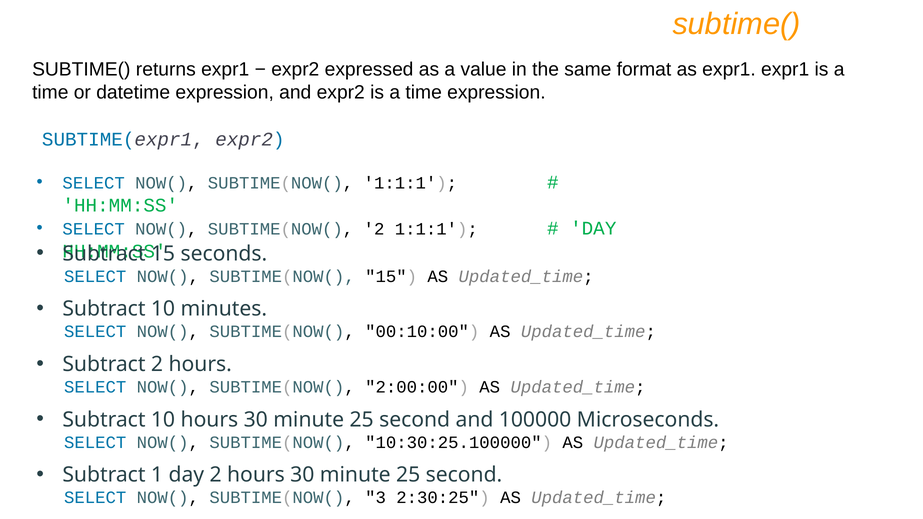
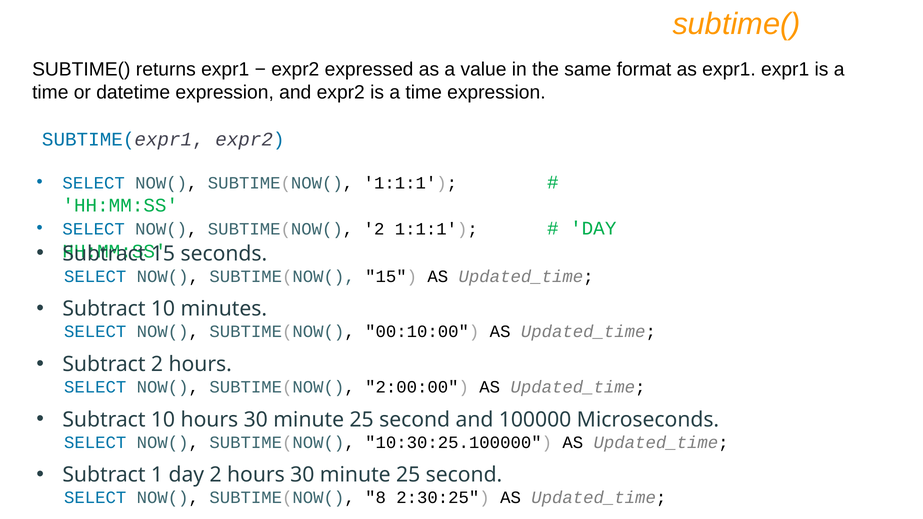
3: 3 -> 8
